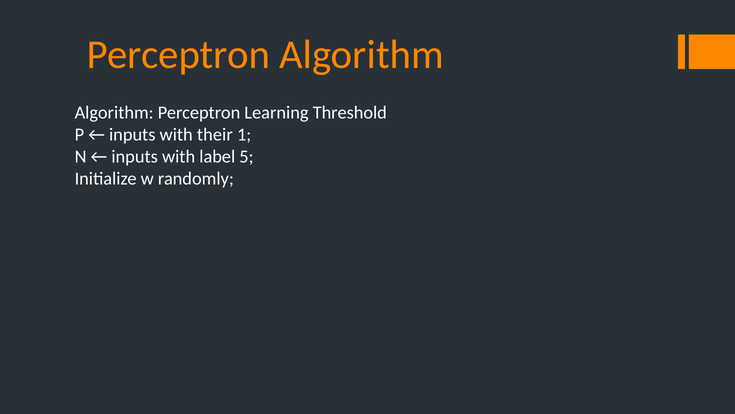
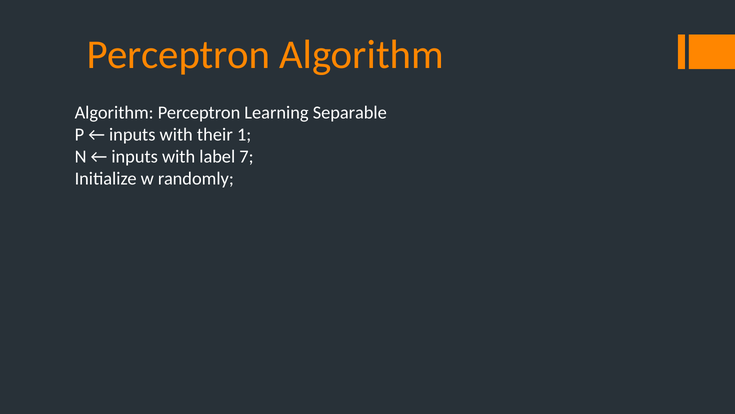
Threshold: Threshold -> Separable
5: 5 -> 7
